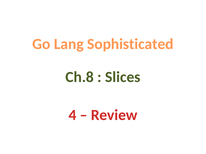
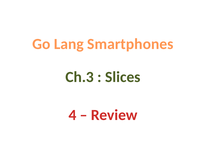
Sophisticated: Sophisticated -> Smartphones
Ch.8: Ch.8 -> Ch.3
